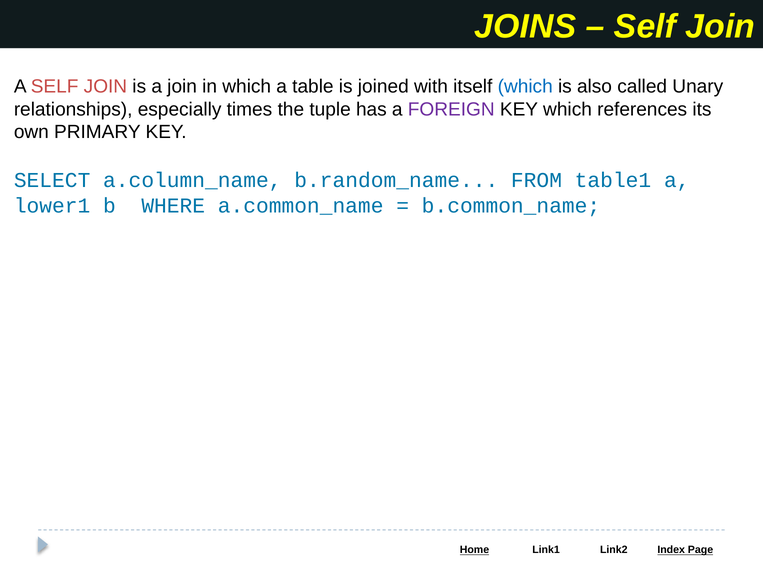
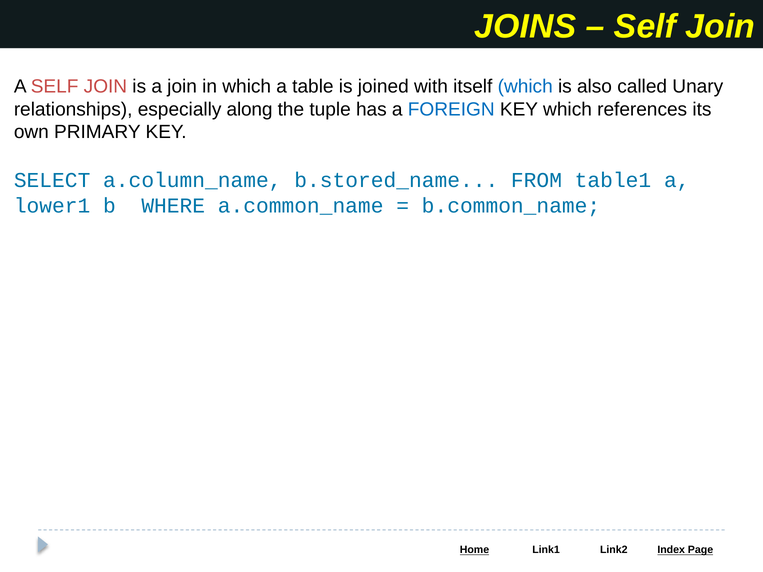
times: times -> along
FOREIGN colour: purple -> blue
b.random_name: b.random_name -> b.stored_name
